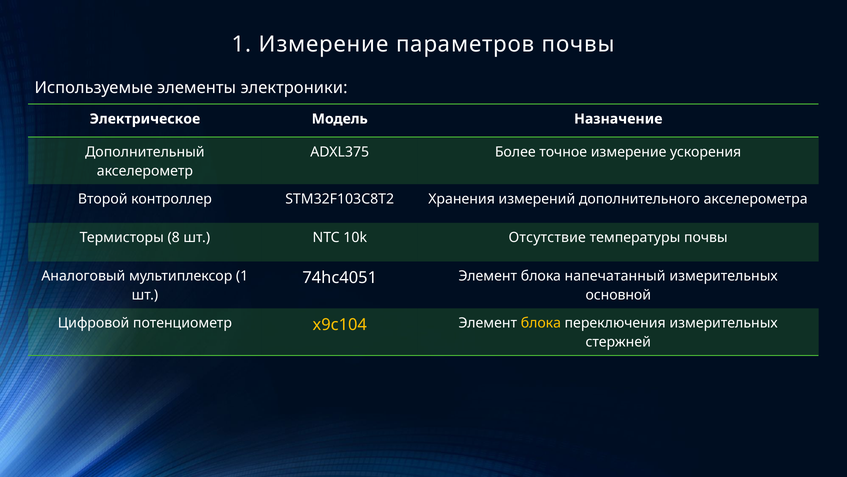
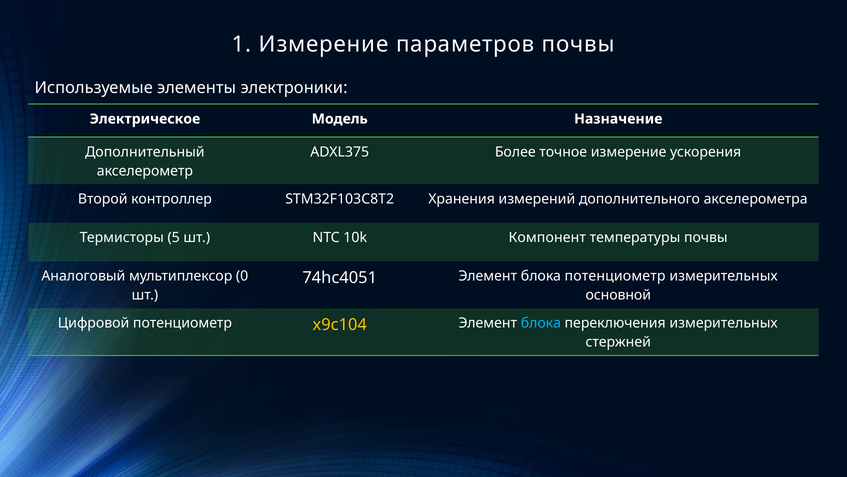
8: 8 -> 5
Отсутствие: Отсутствие -> Компонент
мультиплексор 1: 1 -> 0
блока напечатанный: напечатанный -> потенциометр
блока at (541, 323) colour: yellow -> light blue
